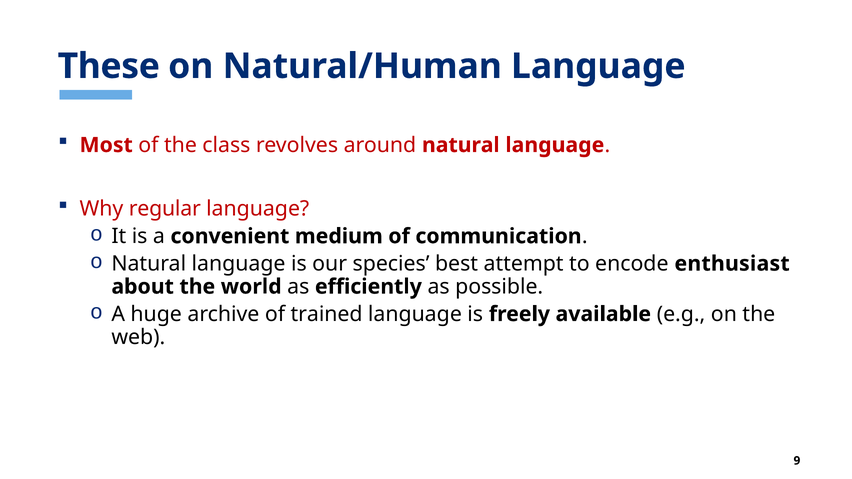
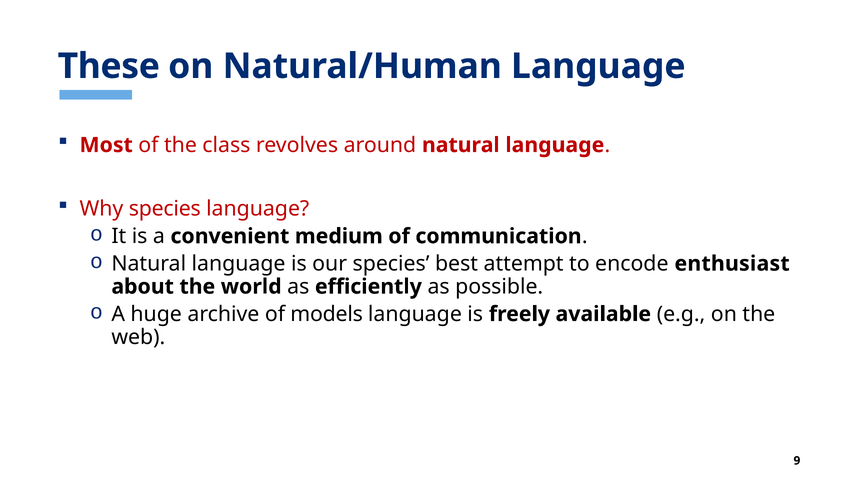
Why regular: regular -> species
trained: trained -> models
